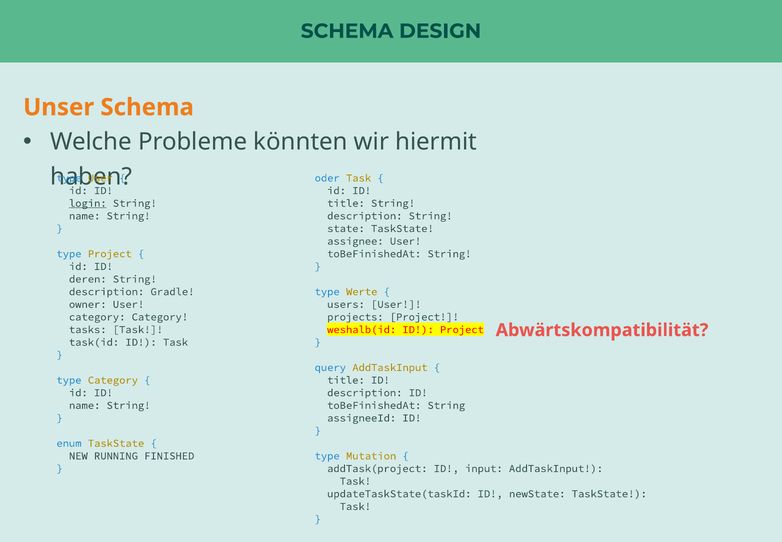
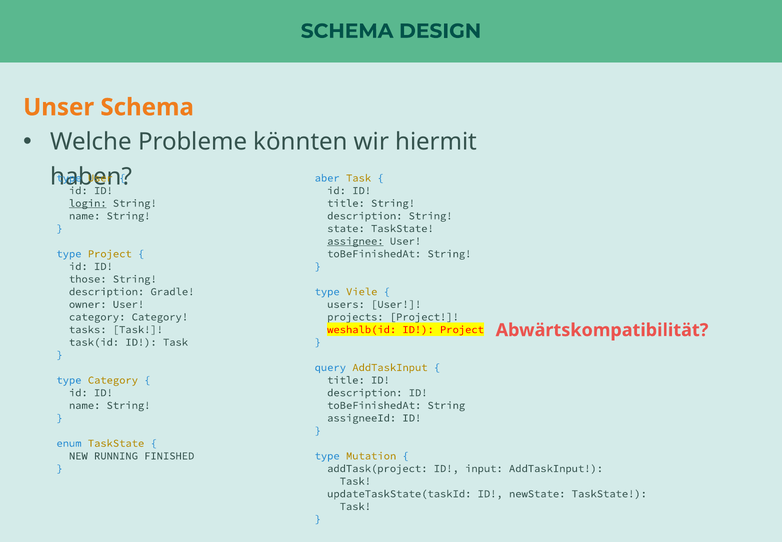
oder: oder -> aber
assignee underline: none -> present
deren: deren -> those
Werte: Werte -> Viele
